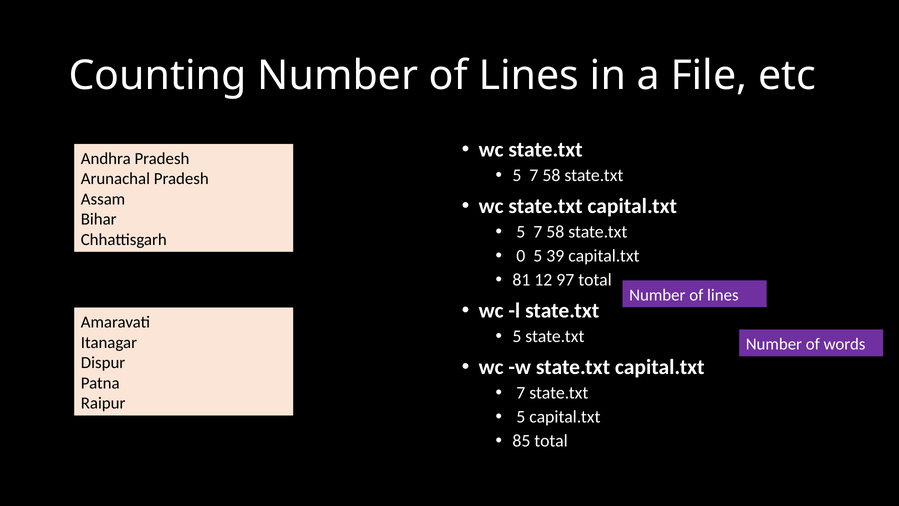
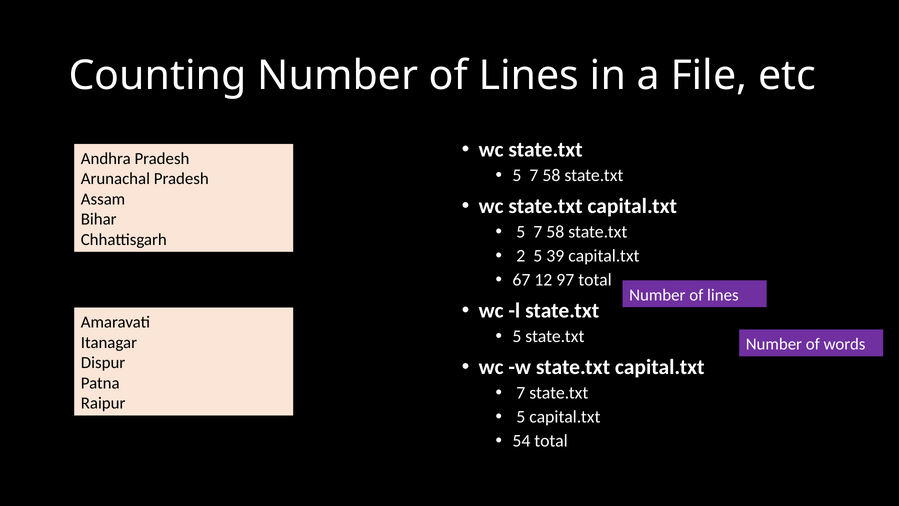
0: 0 -> 2
81: 81 -> 67
85: 85 -> 54
